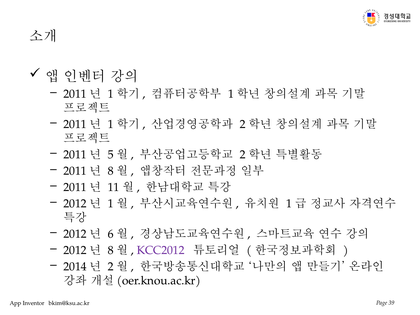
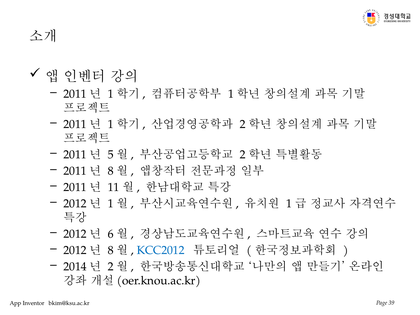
KCC2012 colour: purple -> blue
